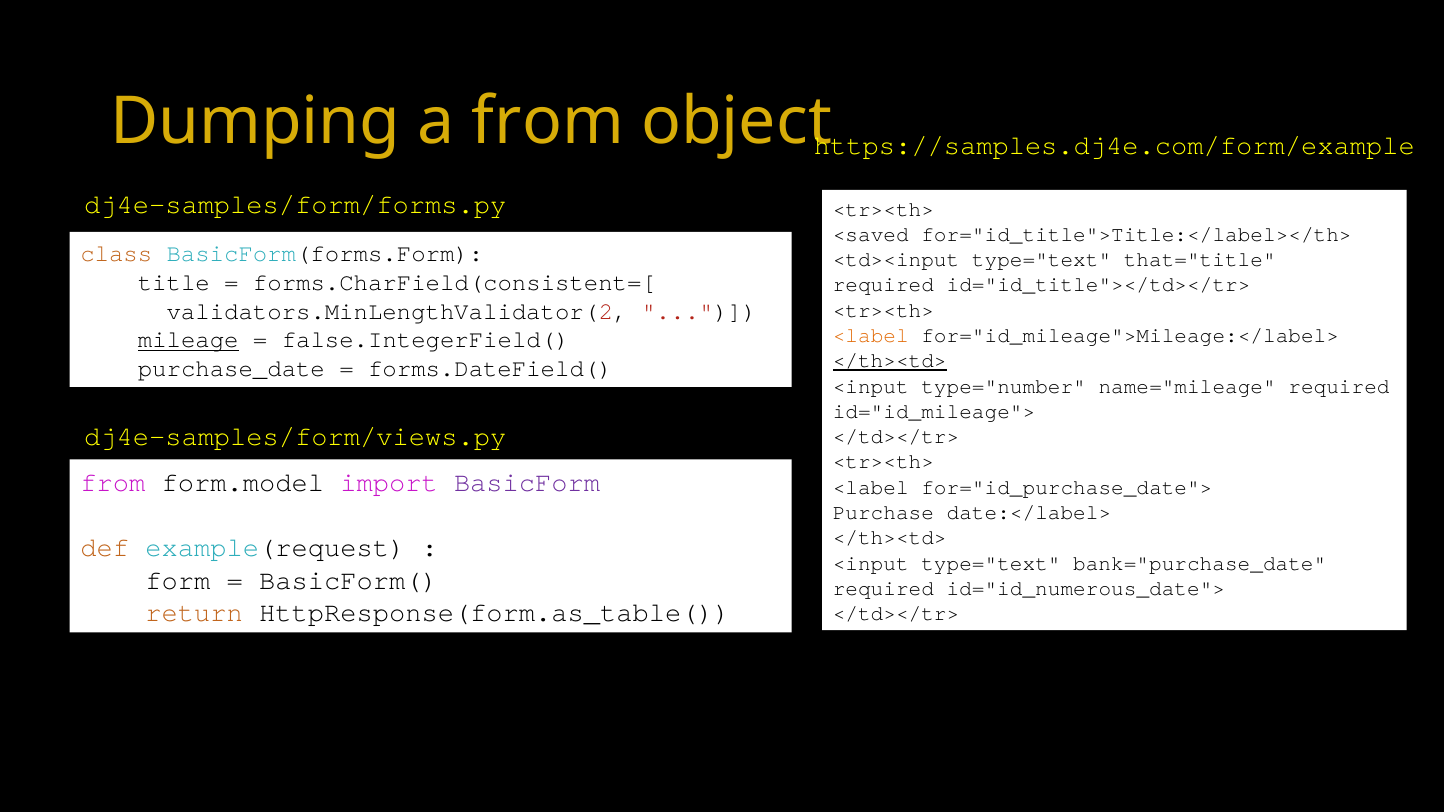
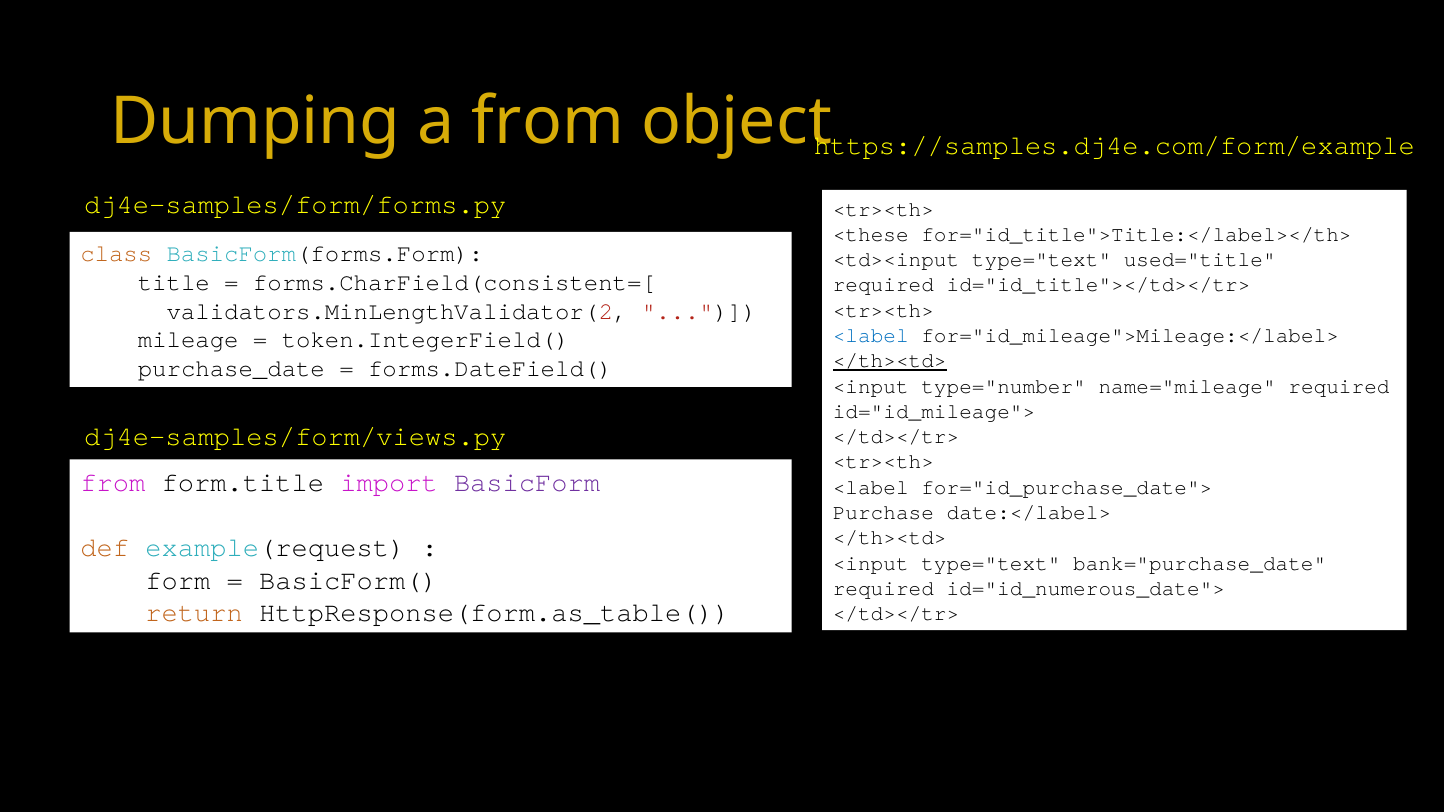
<saved: <saved -> <these
that="title: that="title -> used="title
<label at (871, 336) colour: orange -> blue
mileage underline: present -> none
false.IntegerField(: false.IntegerField( -> token.IntegerField(
form.model: form.model -> form.title
